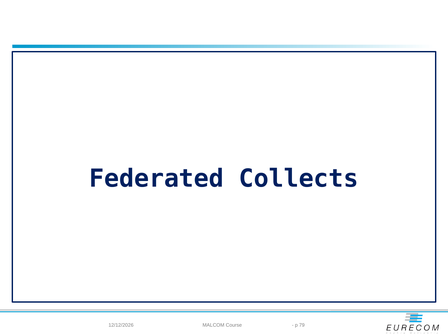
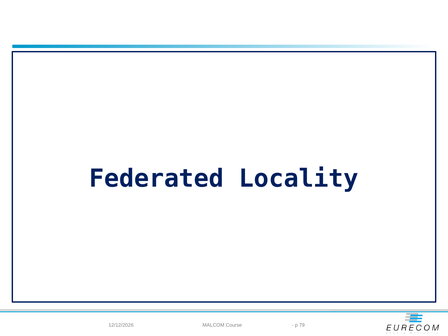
Collects: Collects -> Locality
